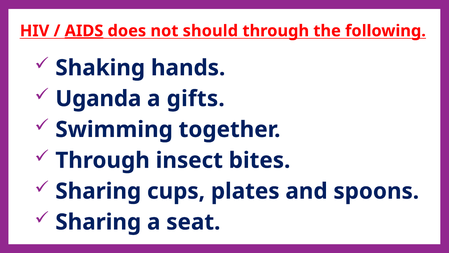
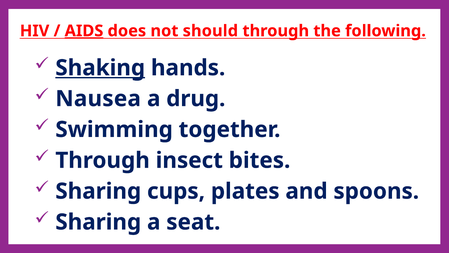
Shaking underline: none -> present
Uganda: Uganda -> Nausea
gifts: gifts -> drug
